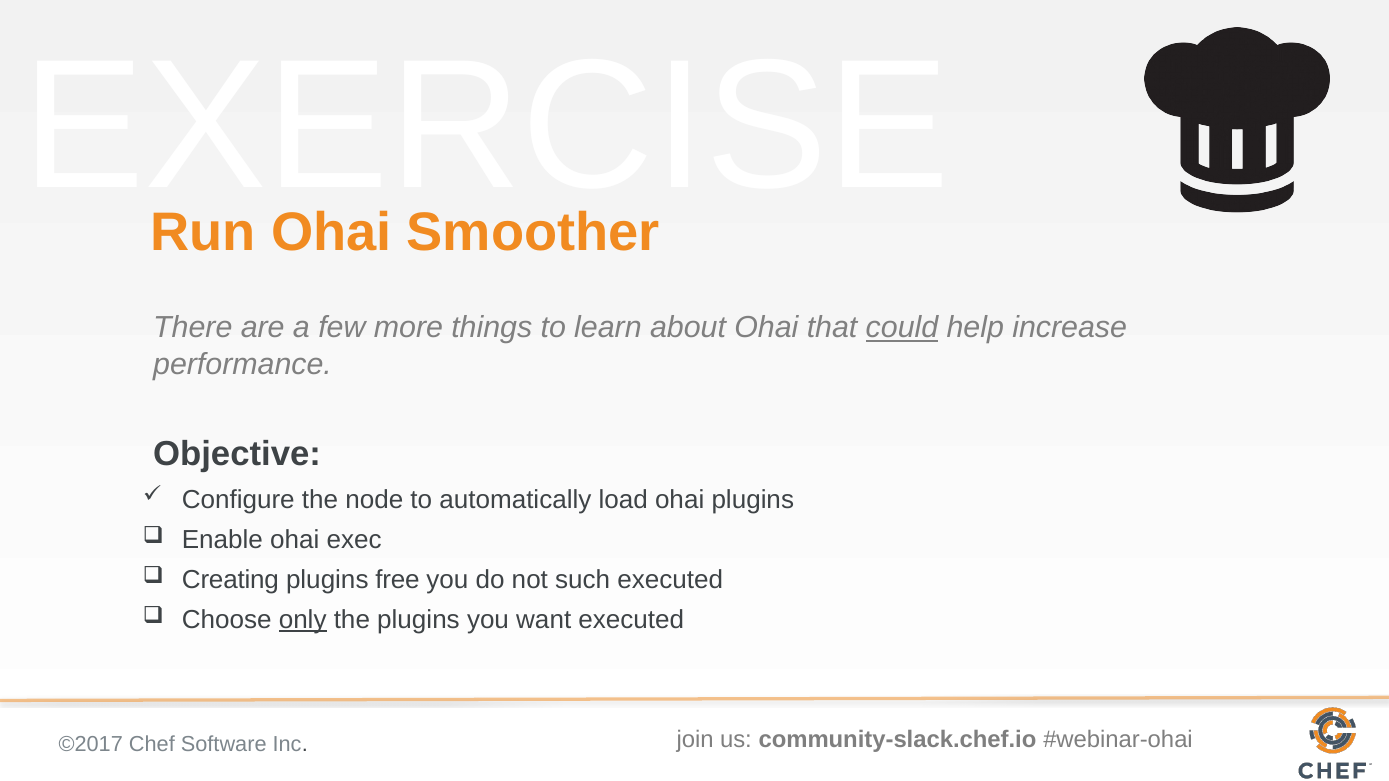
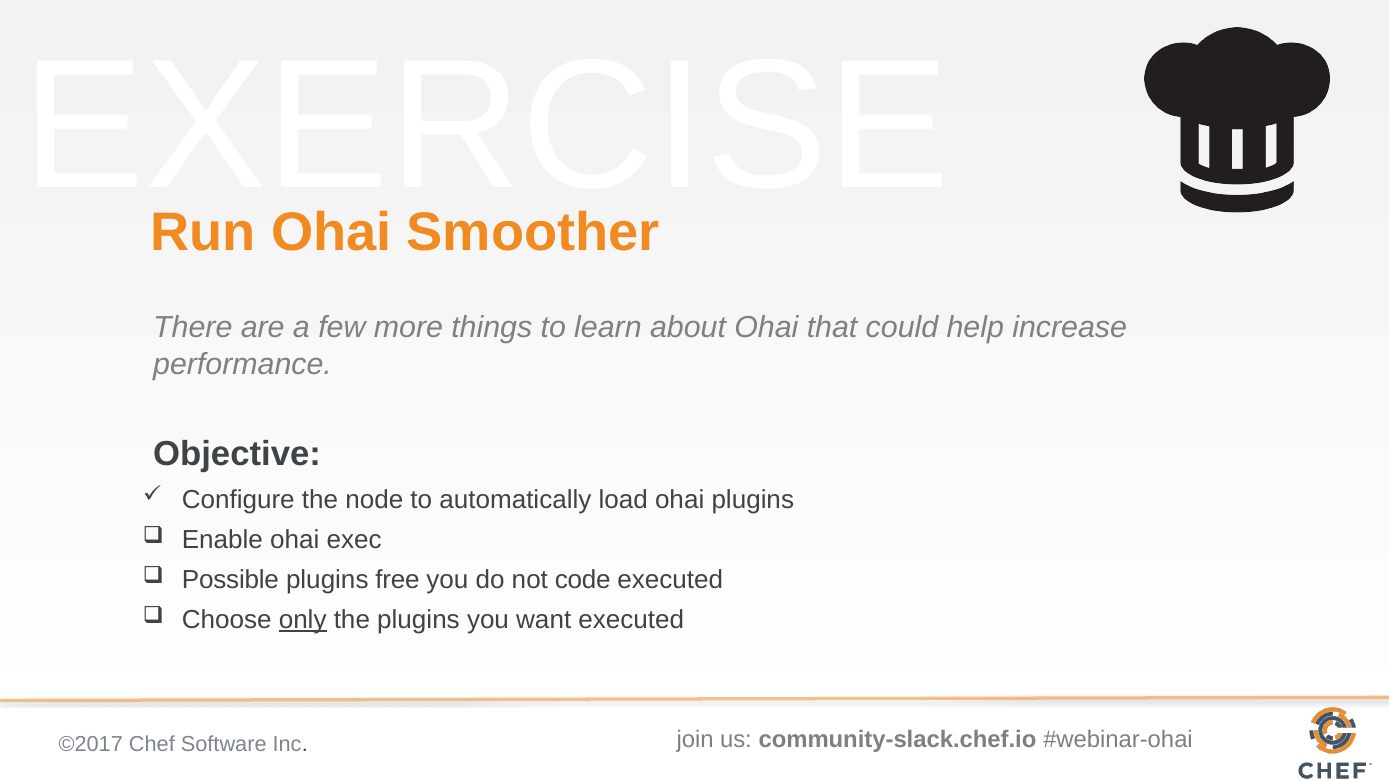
could underline: present -> none
Creating: Creating -> Possible
such: such -> code
